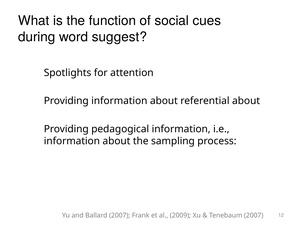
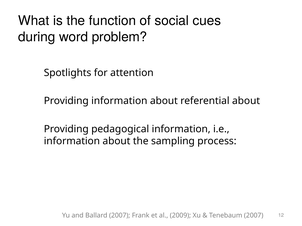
suggest: suggest -> problem
